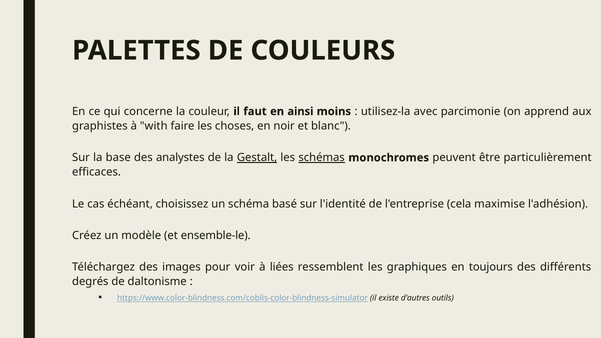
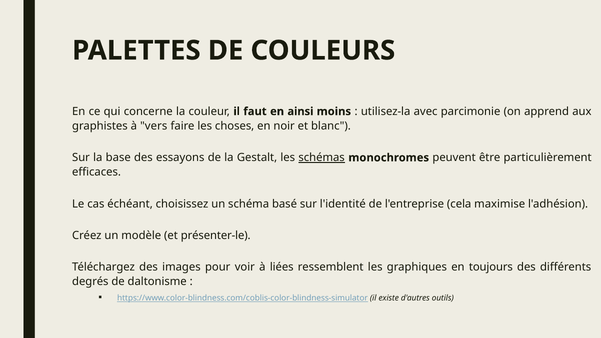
with: with -> vers
analystes: analystes -> essayons
Gestalt underline: present -> none
ensemble-le: ensemble-le -> présenter-le
